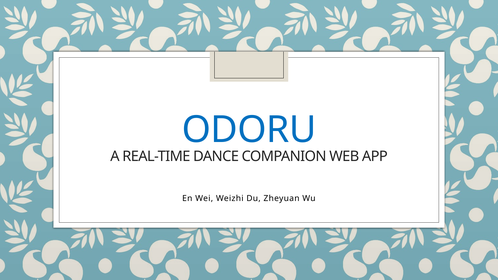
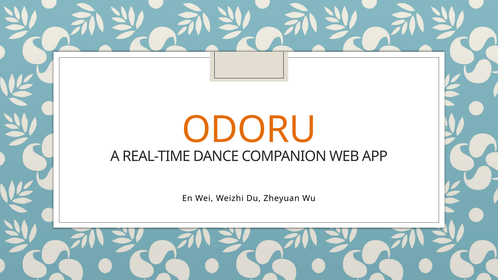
ODORU colour: blue -> orange
